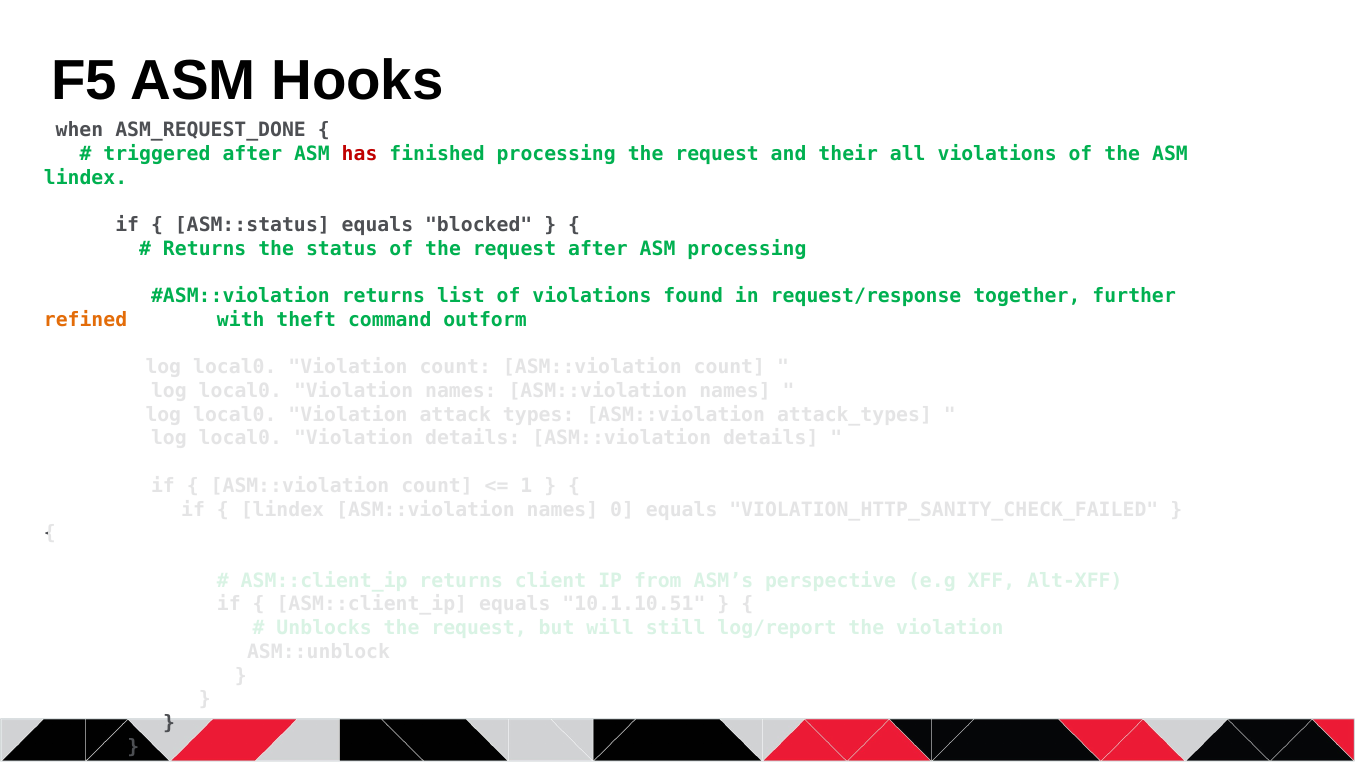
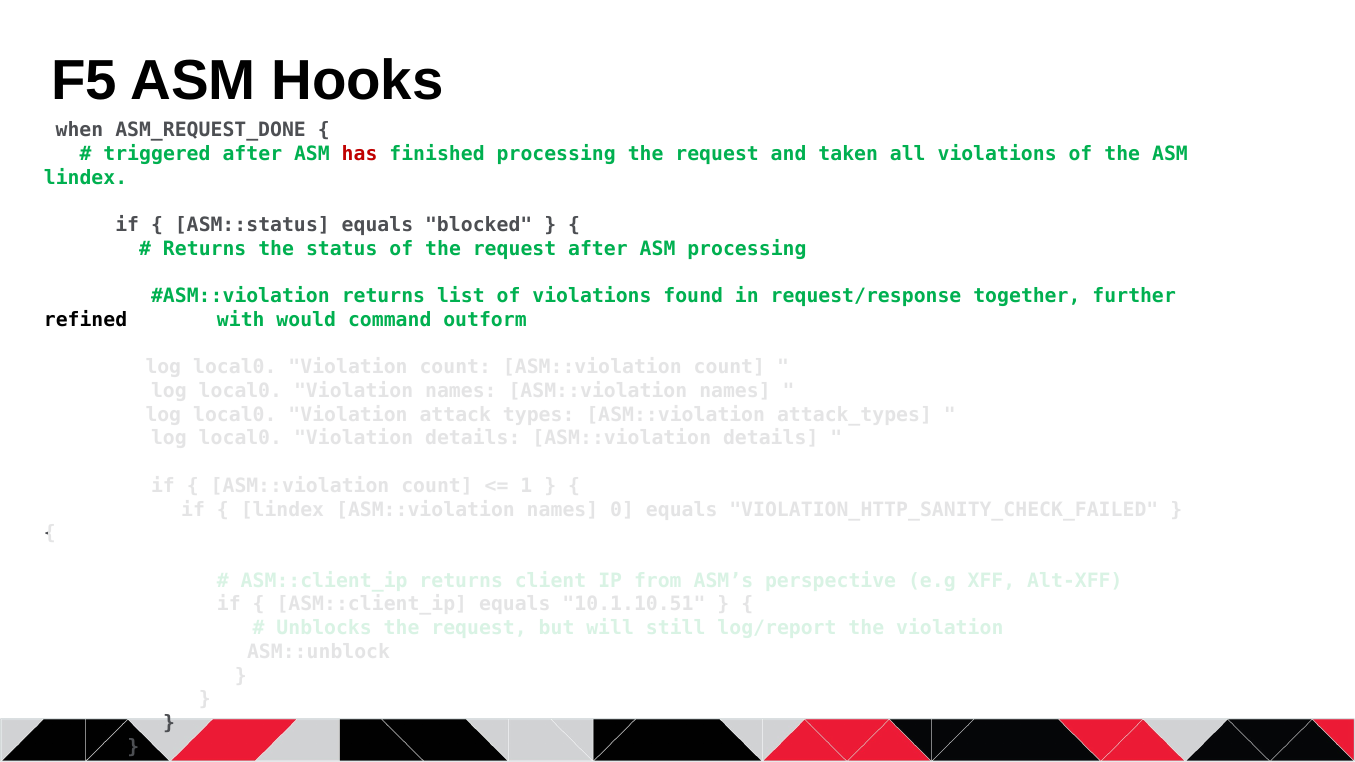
their: their -> taken
refined colour: orange -> black
theft: theft -> would
